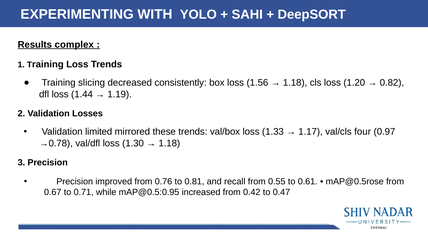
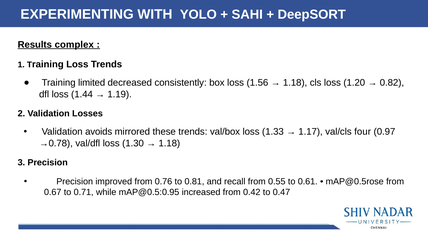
slicing: slicing -> limited
limited: limited -> avoids
